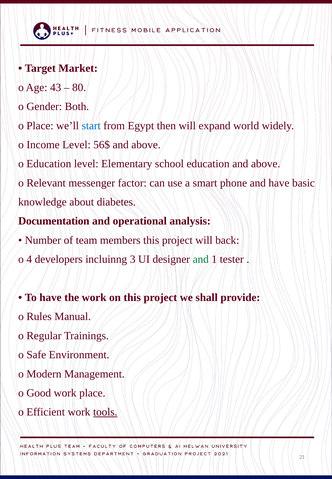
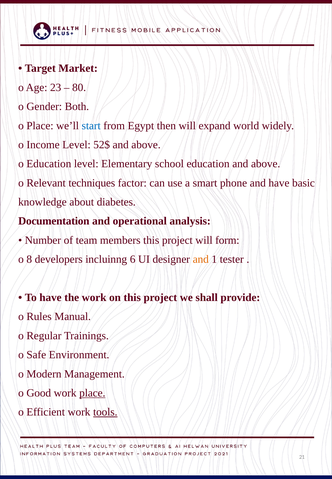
43: 43 -> 23
56$: 56$ -> 52$
messenger: messenger -> techniques
back: back -> form
4: 4 -> 8
3: 3 -> 6
and at (201, 260) colour: green -> orange
place at (92, 393) underline: none -> present
